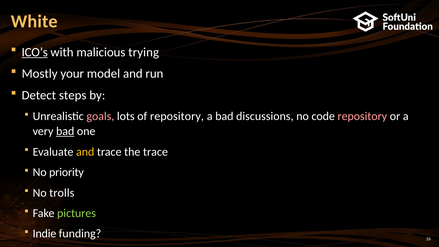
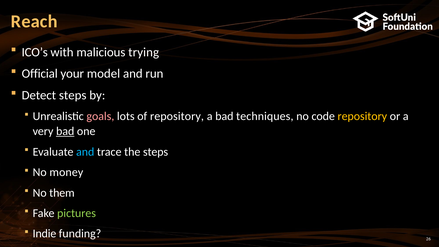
White: White -> Reach
ICO’s underline: present -> none
Mostly: Mostly -> Official
discussions: discussions -> techniques
repository at (362, 116) colour: pink -> yellow
and at (85, 152) colour: yellow -> light blue
the trace: trace -> steps
priority: priority -> money
trolls: trolls -> them
